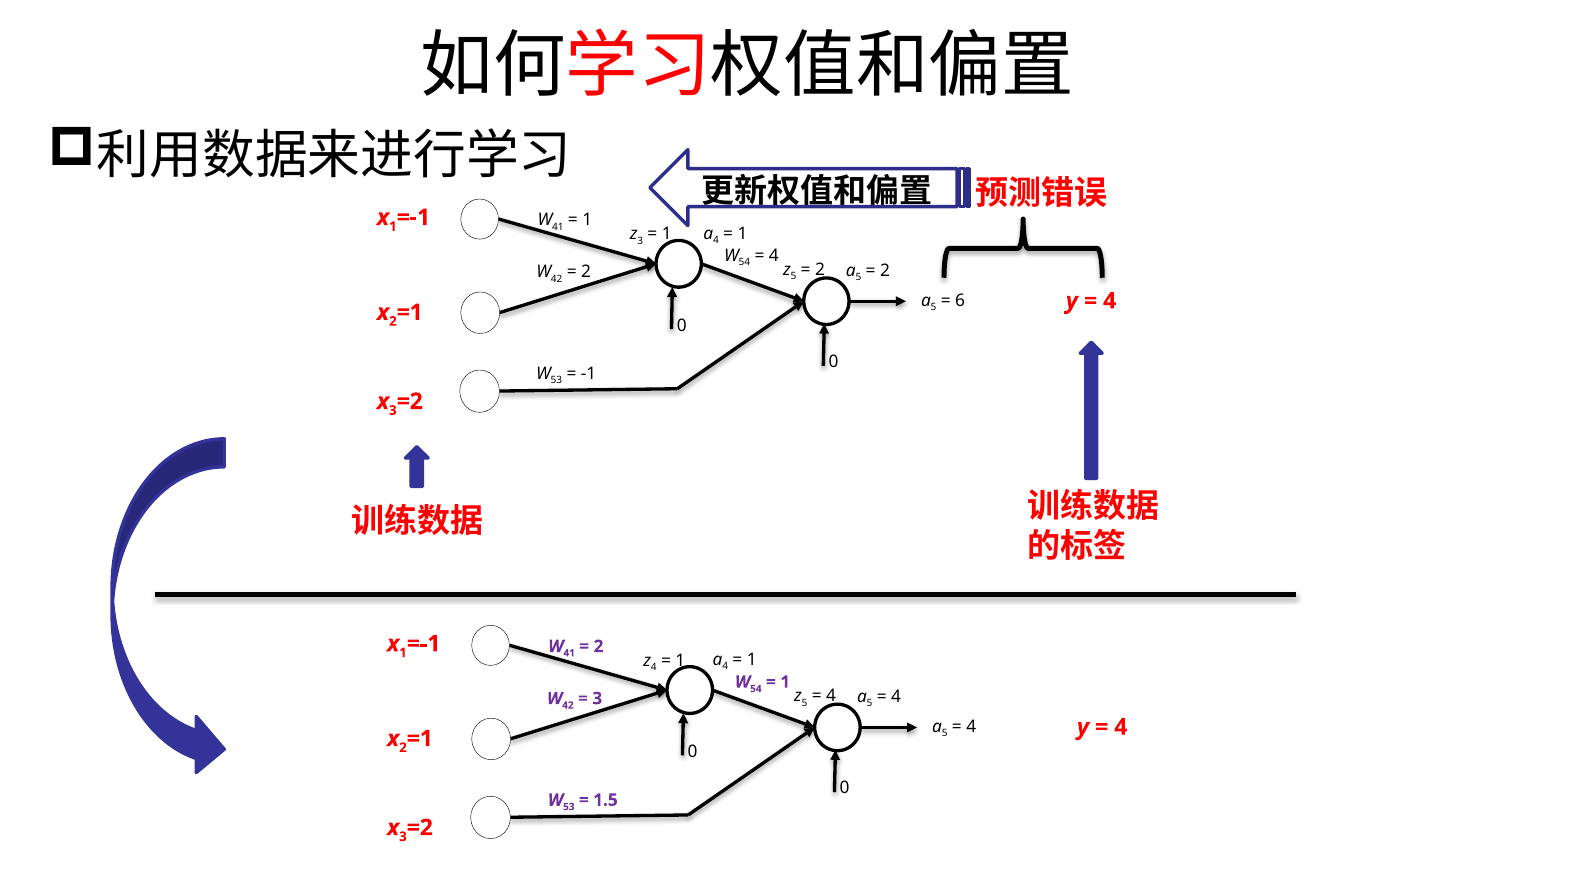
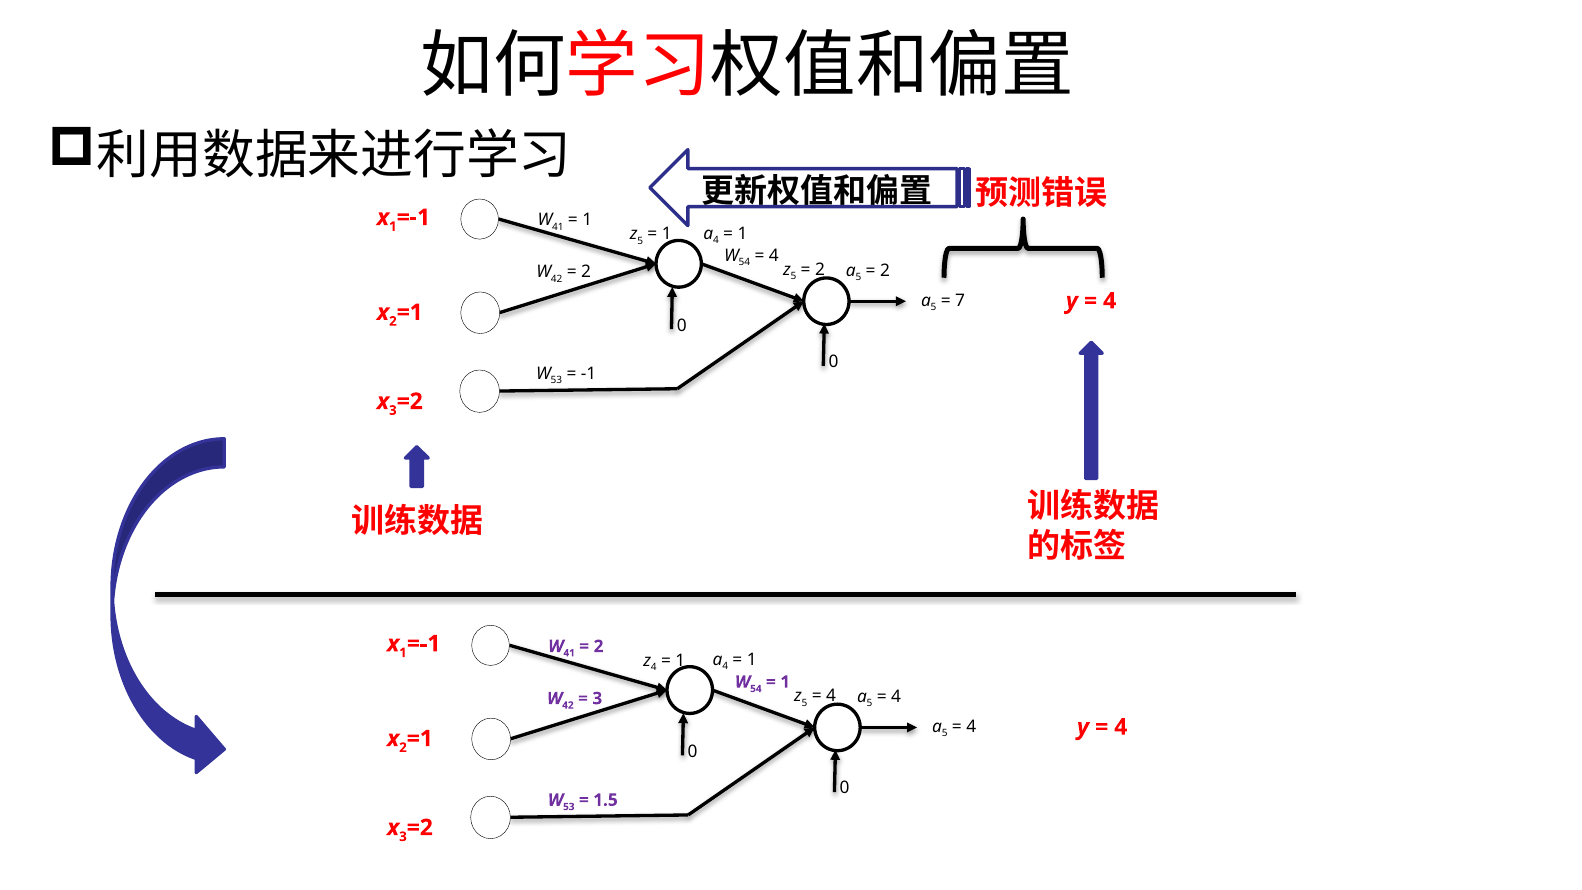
3 at (640, 241): 3 -> 5
6: 6 -> 7
